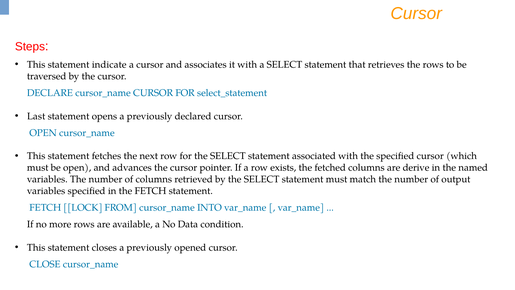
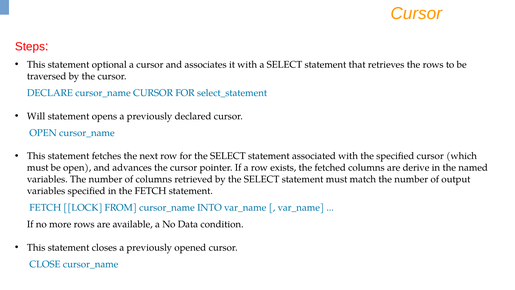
indicate: indicate -> optional
Last: Last -> Will
